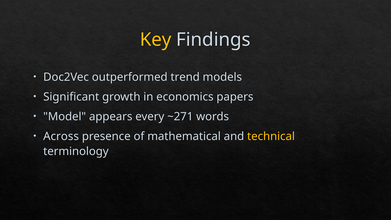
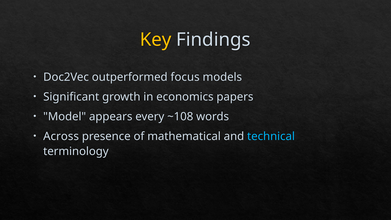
trend: trend -> focus
~271: ~271 -> ~108
technical colour: yellow -> light blue
